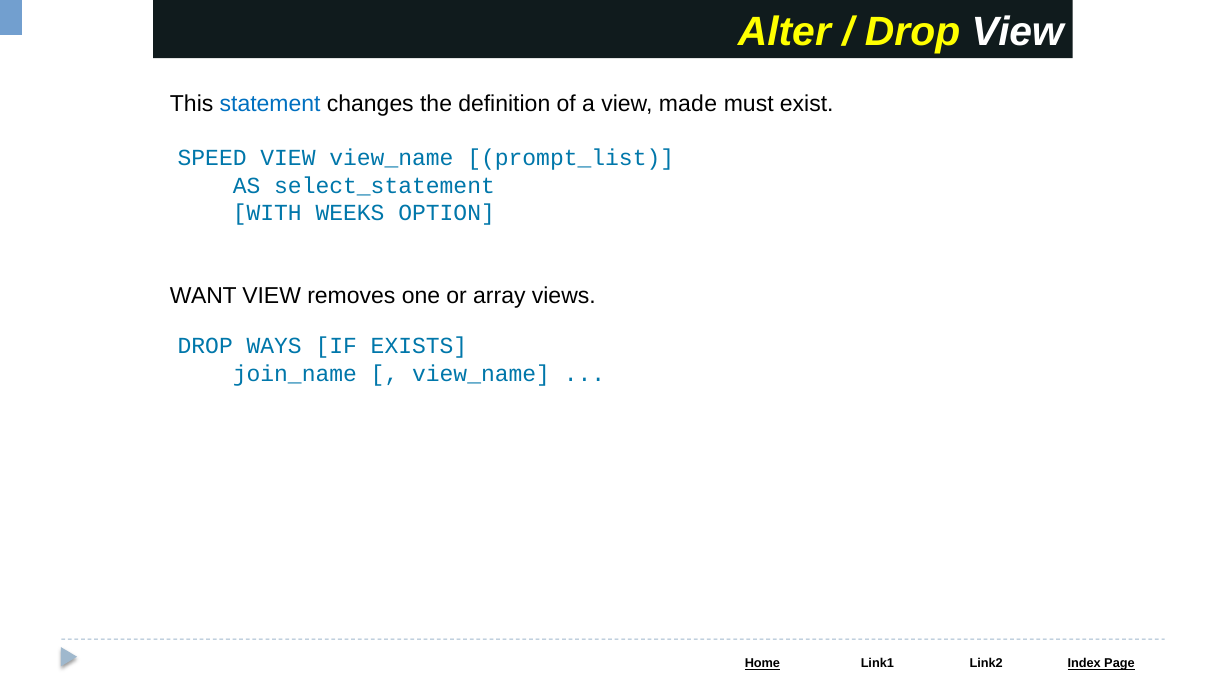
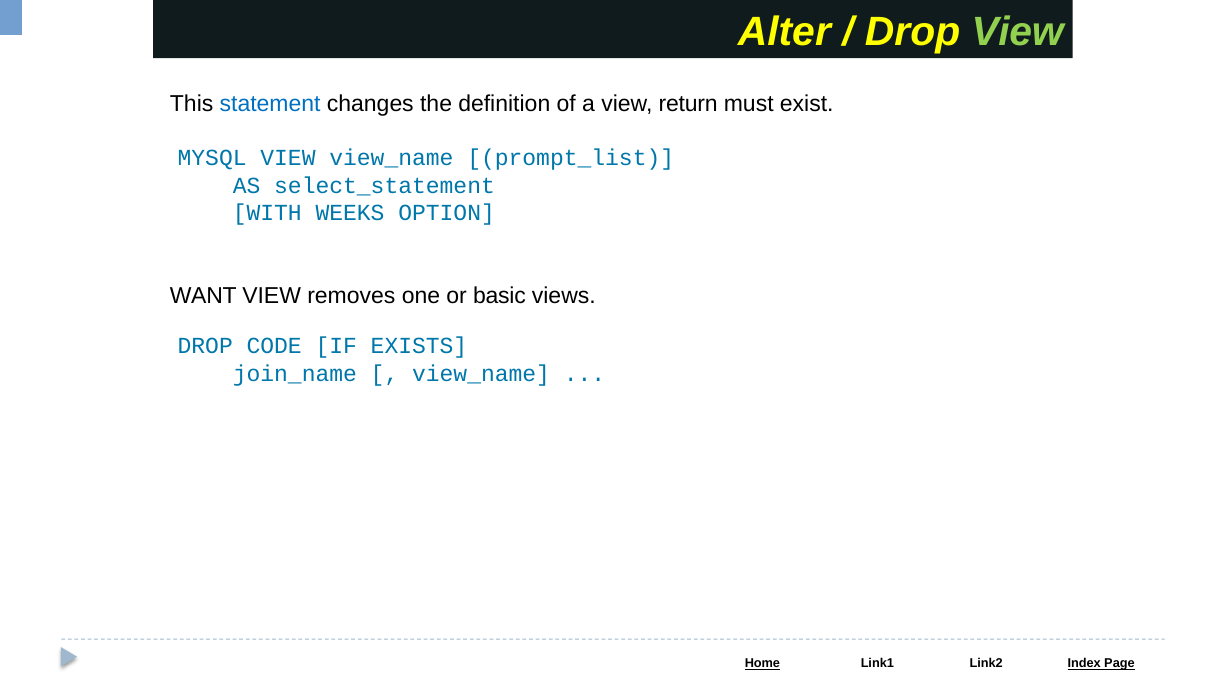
View at (1018, 32) colour: white -> light green
made: made -> return
SPEED: SPEED -> MYSQL
array: array -> basic
WAYS: WAYS -> CODE
